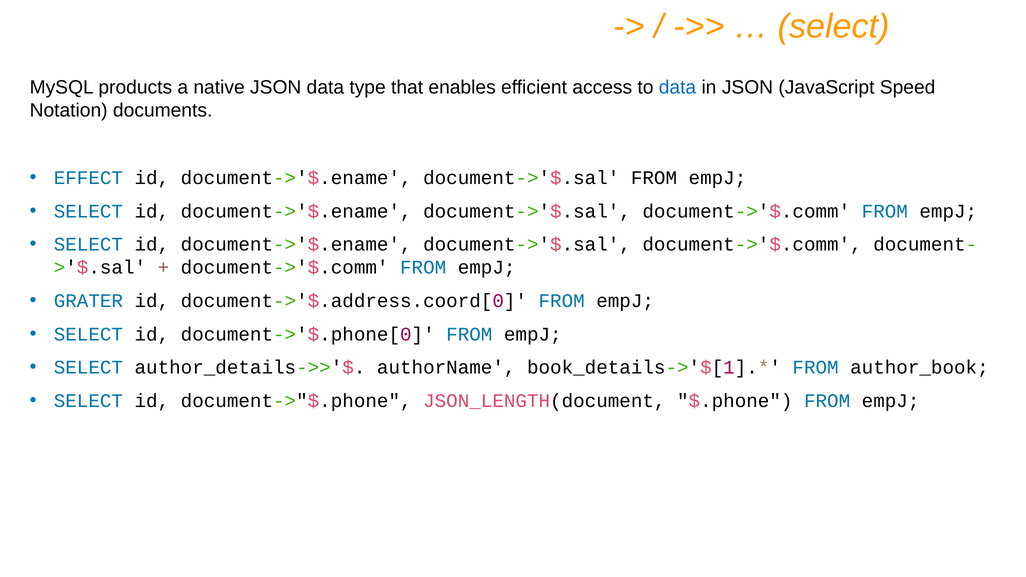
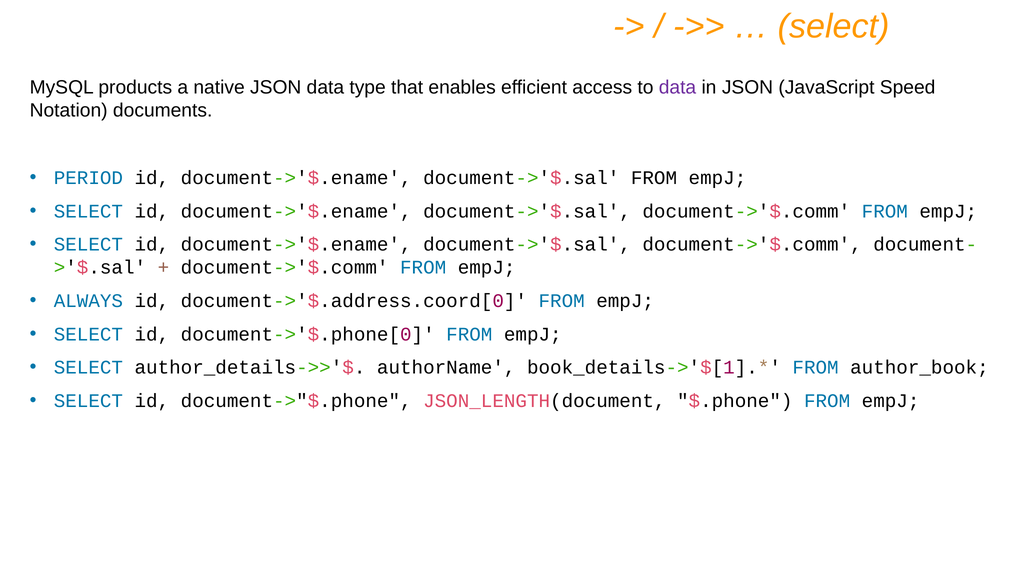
data at (677, 87) colour: blue -> purple
EFFECT: EFFECT -> PERIOD
GRATER: GRATER -> ALWAYS
